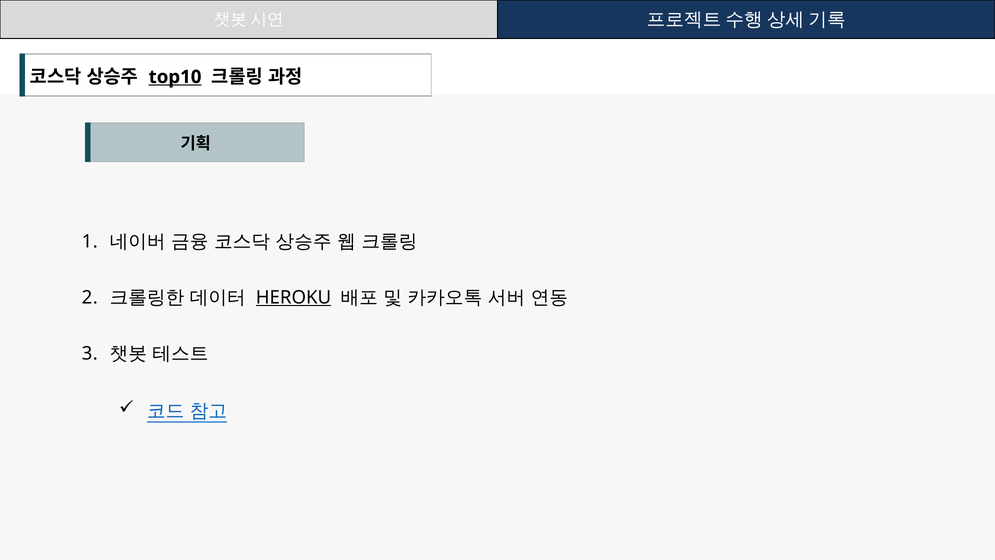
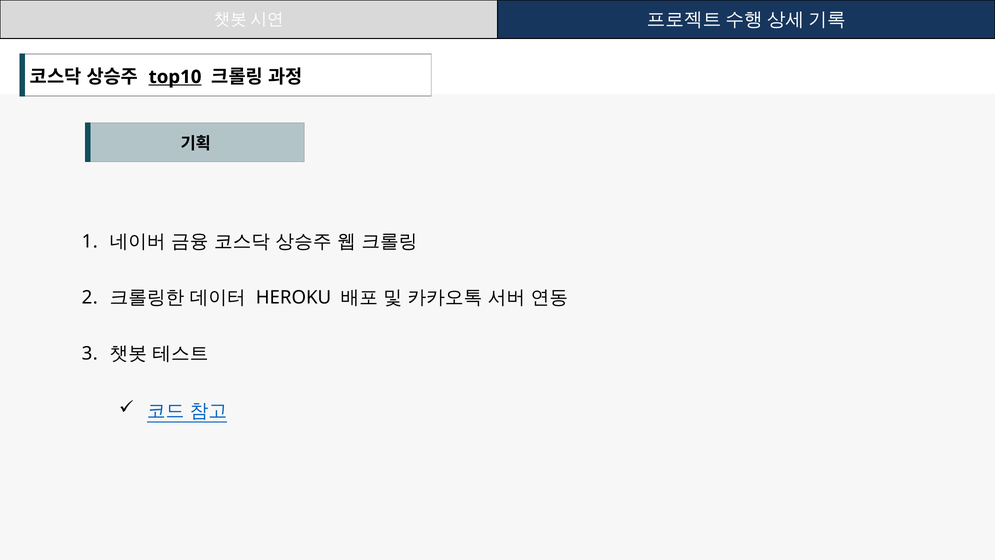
HEROKU underline: present -> none
